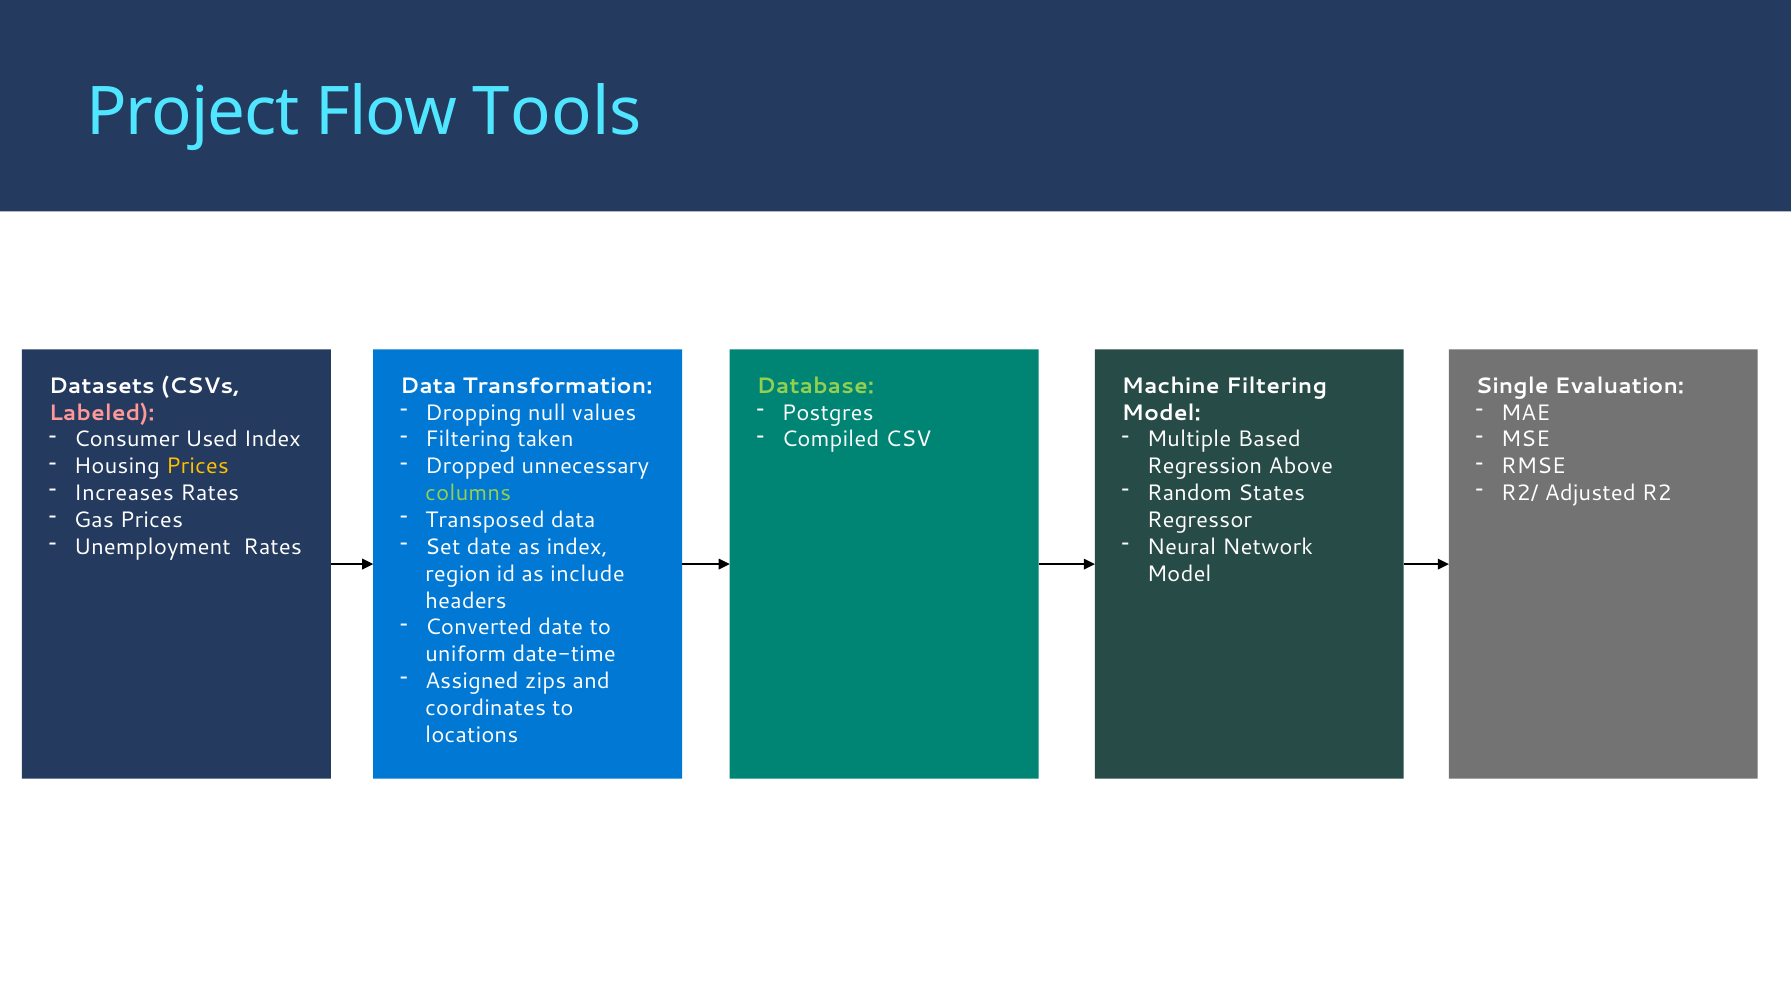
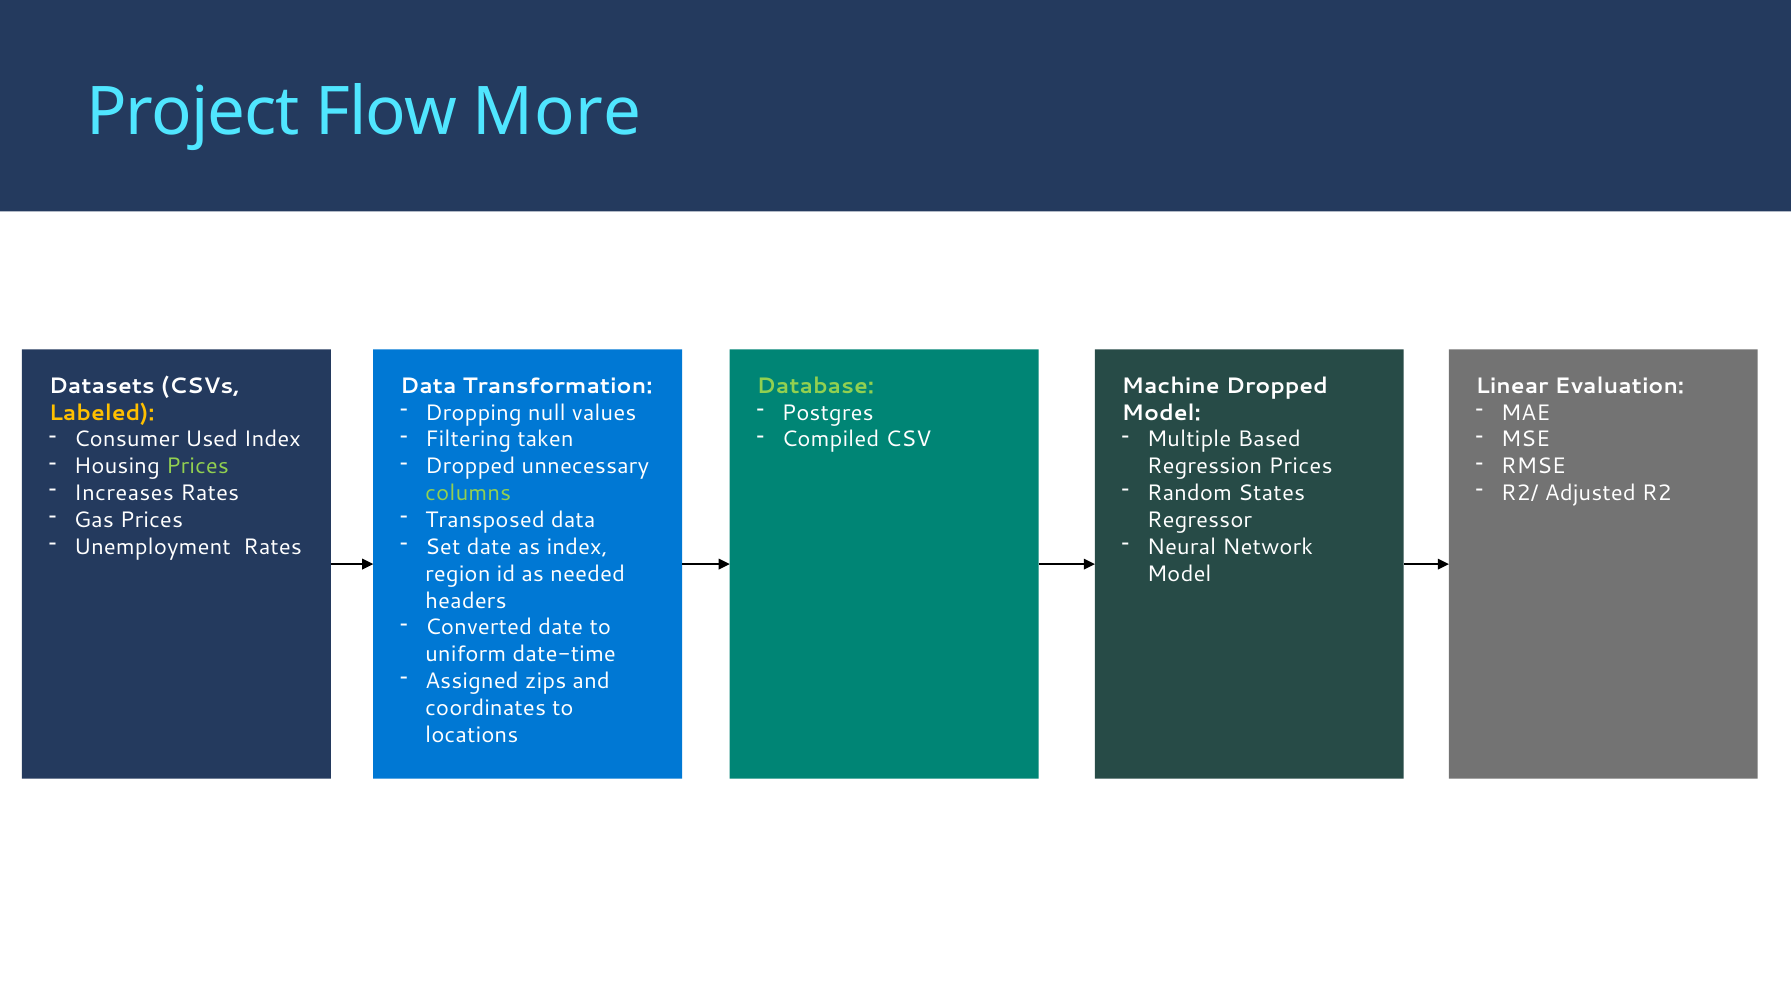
Tools: Tools -> More
Machine Filtering: Filtering -> Dropped
Single: Single -> Linear
Labeled colour: pink -> yellow
Prices at (198, 467) colour: yellow -> light green
Regression Above: Above -> Prices
include: include -> needed
